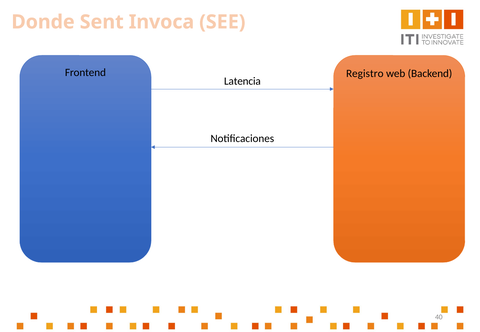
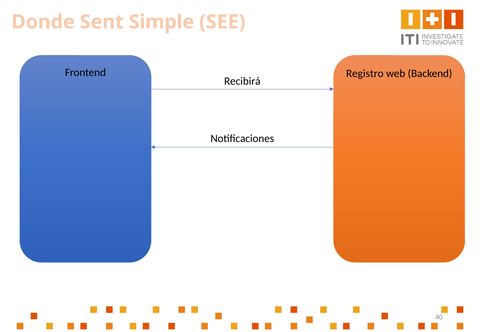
Invoca: Invoca -> Simple
Latencia: Latencia -> Recibirá
